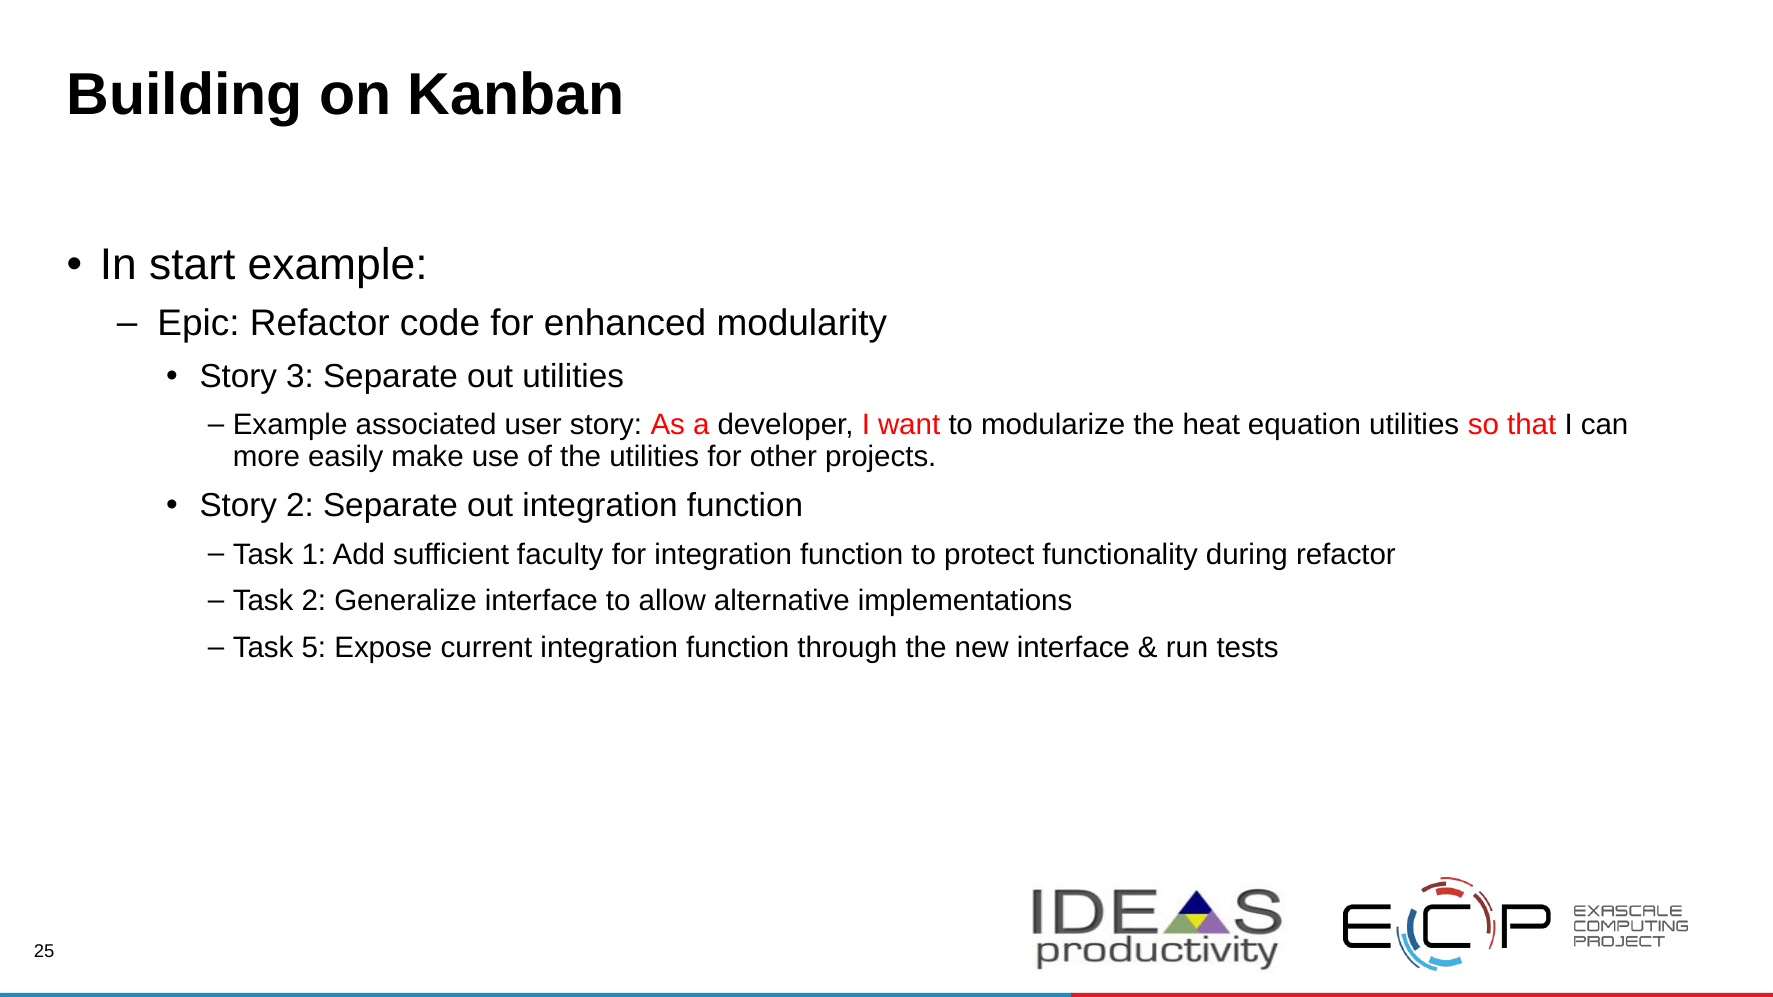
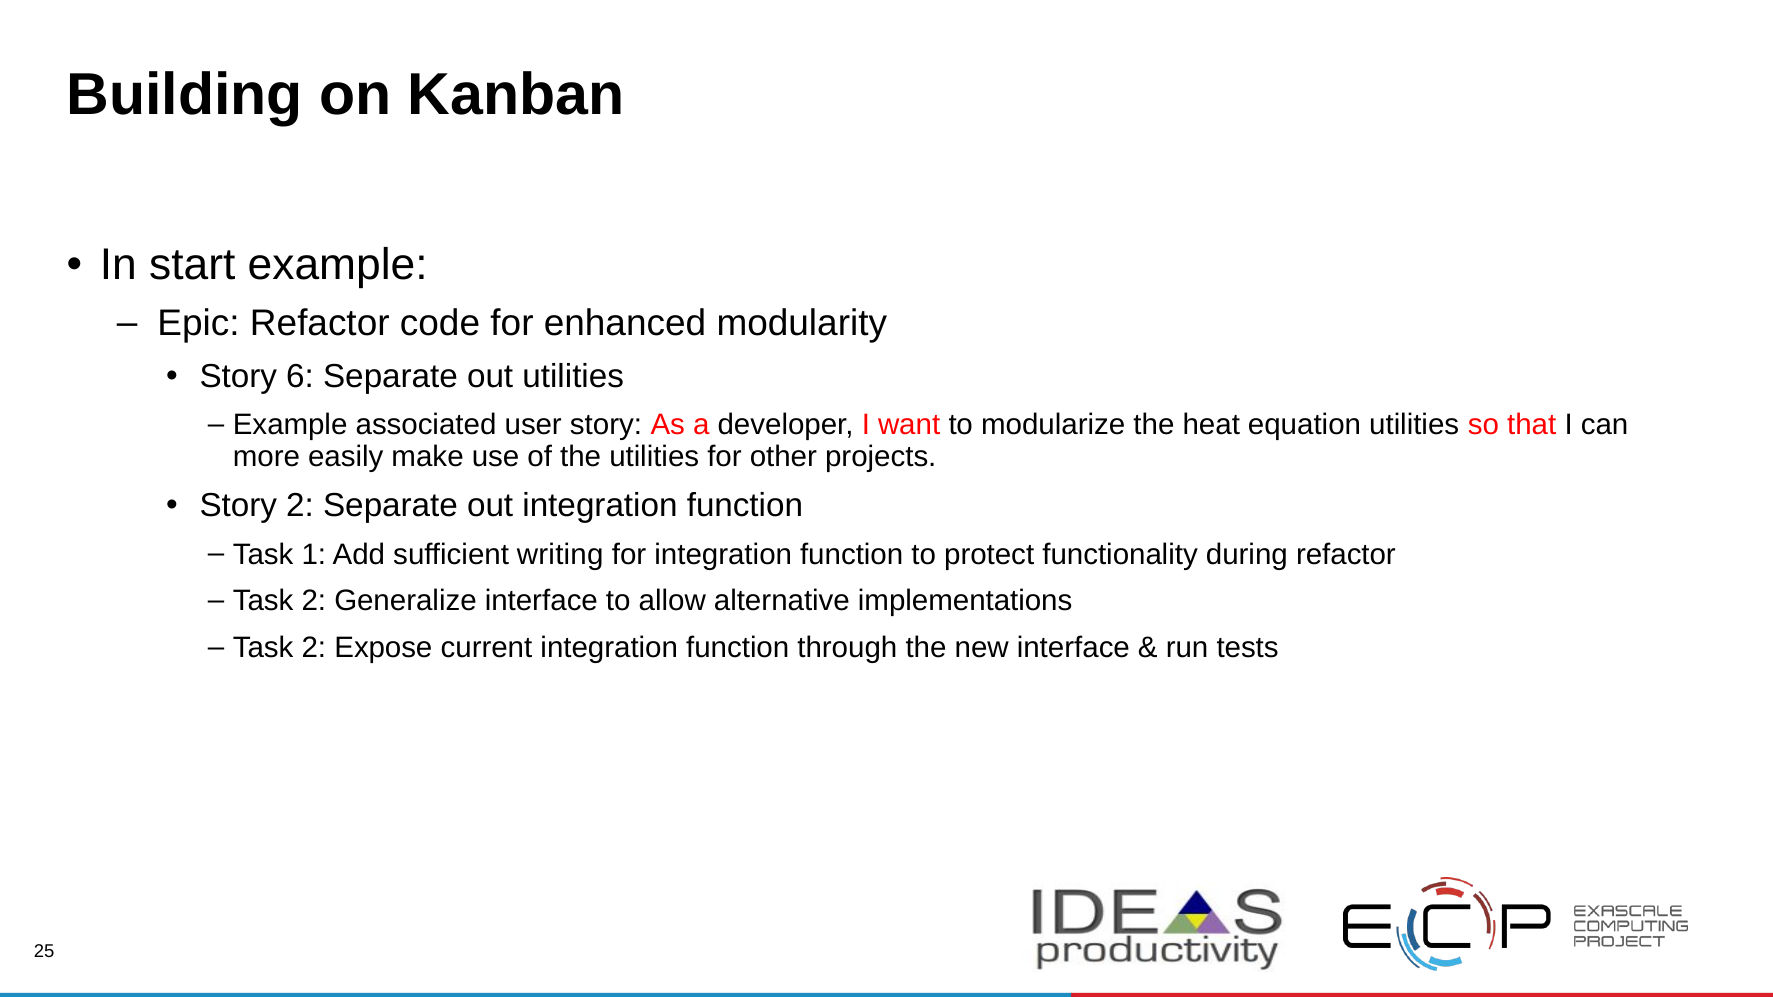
3: 3 -> 6
faculty: faculty -> writing
5 at (314, 648): 5 -> 2
